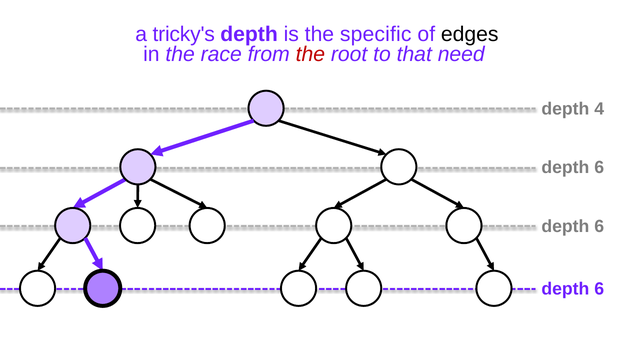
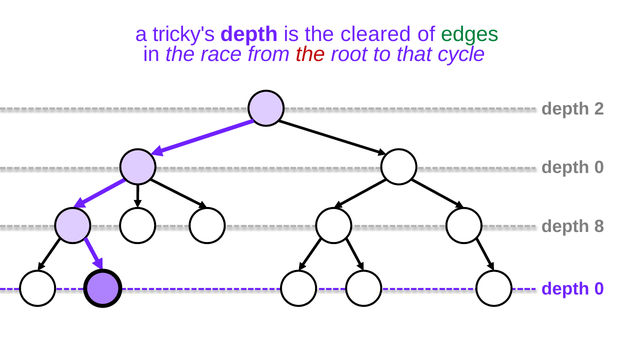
specific: specific -> cleared
edges colour: black -> green
need: need -> cycle
depth 4: 4 -> 2
6 at (599, 167): 6 -> 0
6 at (599, 226): 6 -> 8
6 at (599, 289): 6 -> 0
